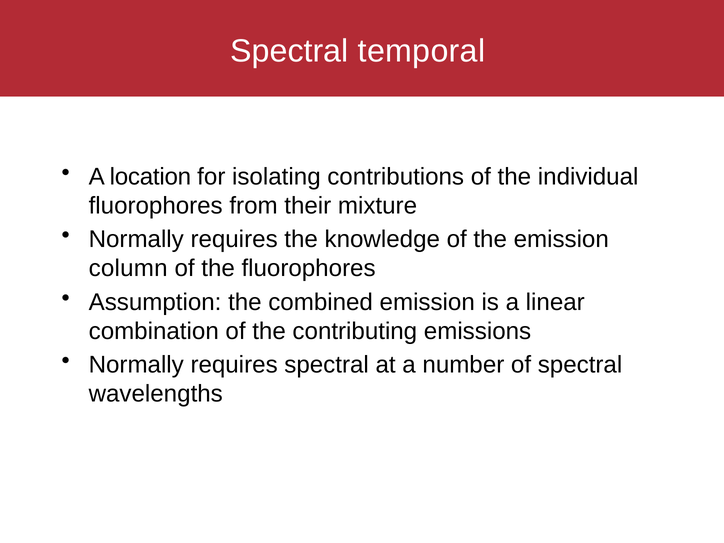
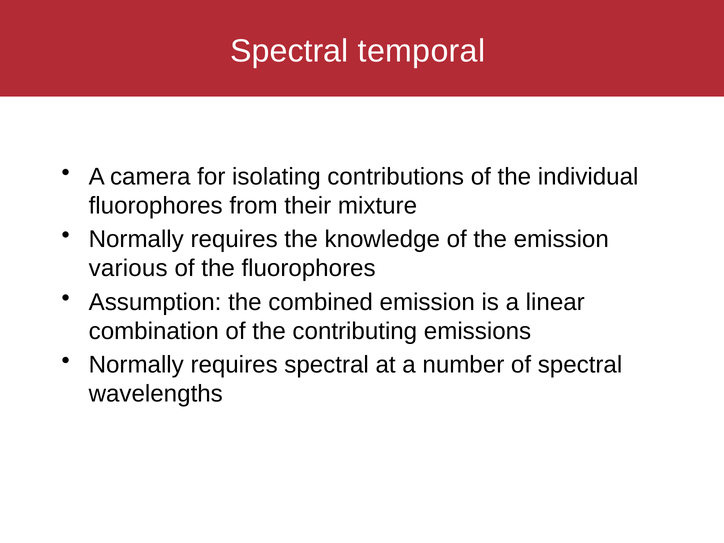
location: location -> camera
column: column -> various
